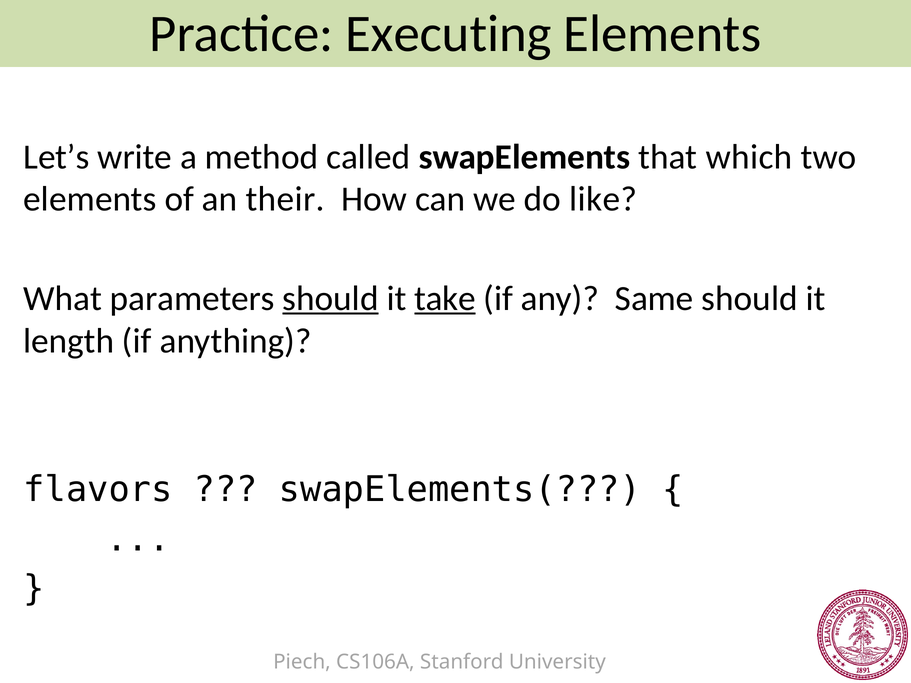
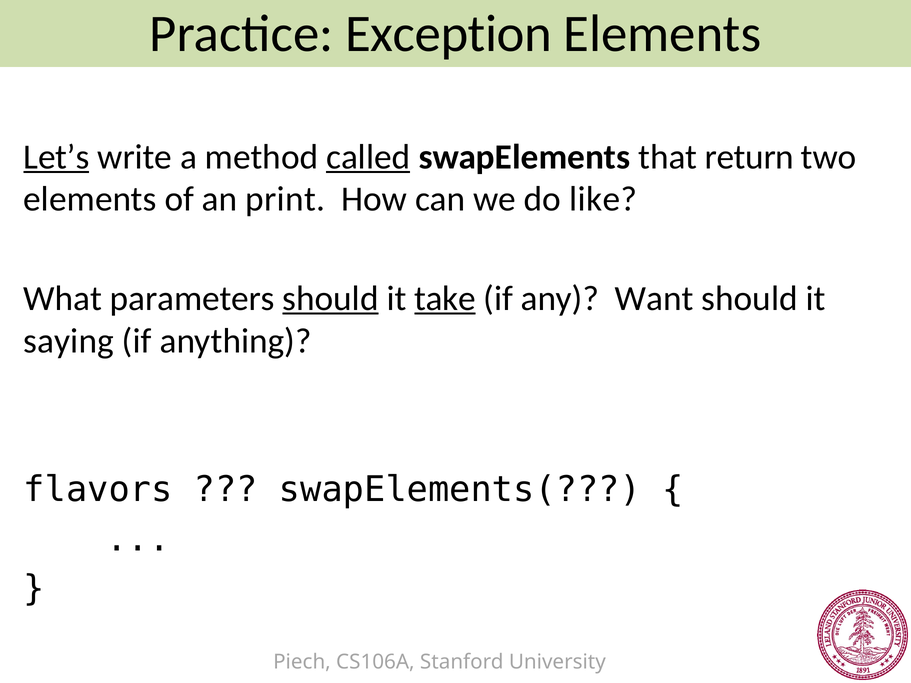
Executing: Executing -> Exception
Let’s underline: none -> present
called underline: none -> present
which: which -> return
their: their -> print
Same: Same -> Want
length: length -> saying
